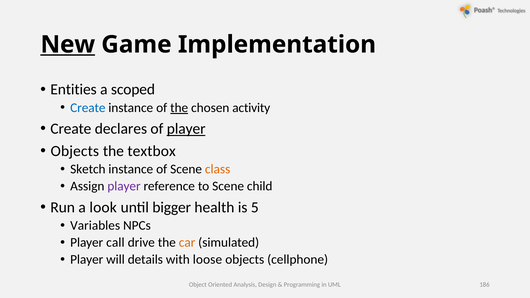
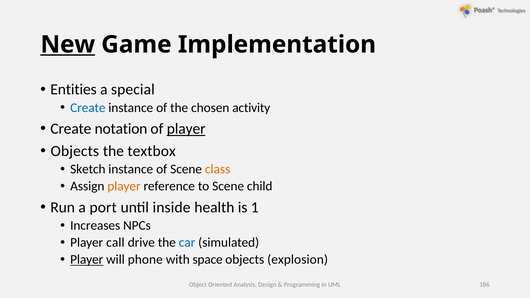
scoped: scoped -> special
the at (179, 108) underline: present -> none
declares: declares -> notation
player at (124, 186) colour: purple -> orange
look: look -> port
bigger: bigger -> inside
5: 5 -> 1
Variables: Variables -> Increases
car colour: orange -> blue
Player at (87, 260) underline: none -> present
details: details -> phone
loose: loose -> space
cellphone: cellphone -> explosion
